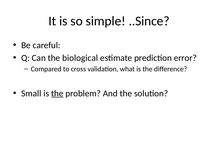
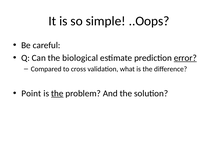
..Since: ..Since -> ..Oops
error underline: none -> present
Small: Small -> Point
